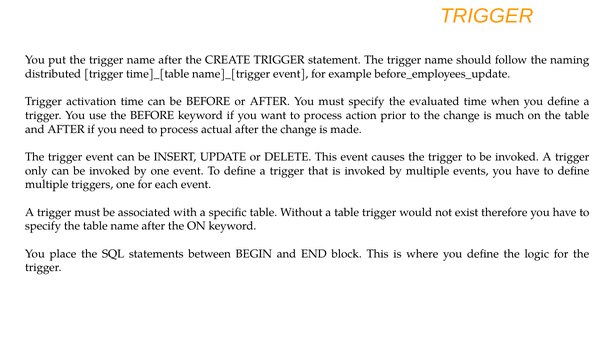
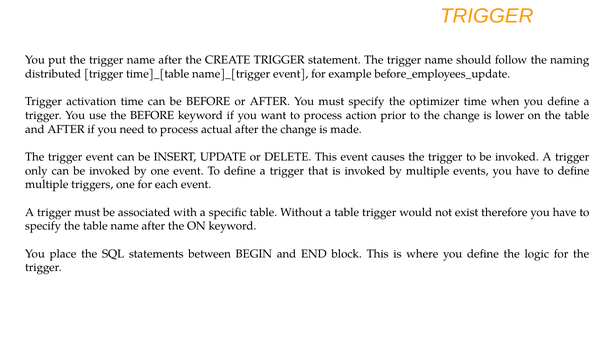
evaluated: evaluated -> optimizer
much: much -> lower
